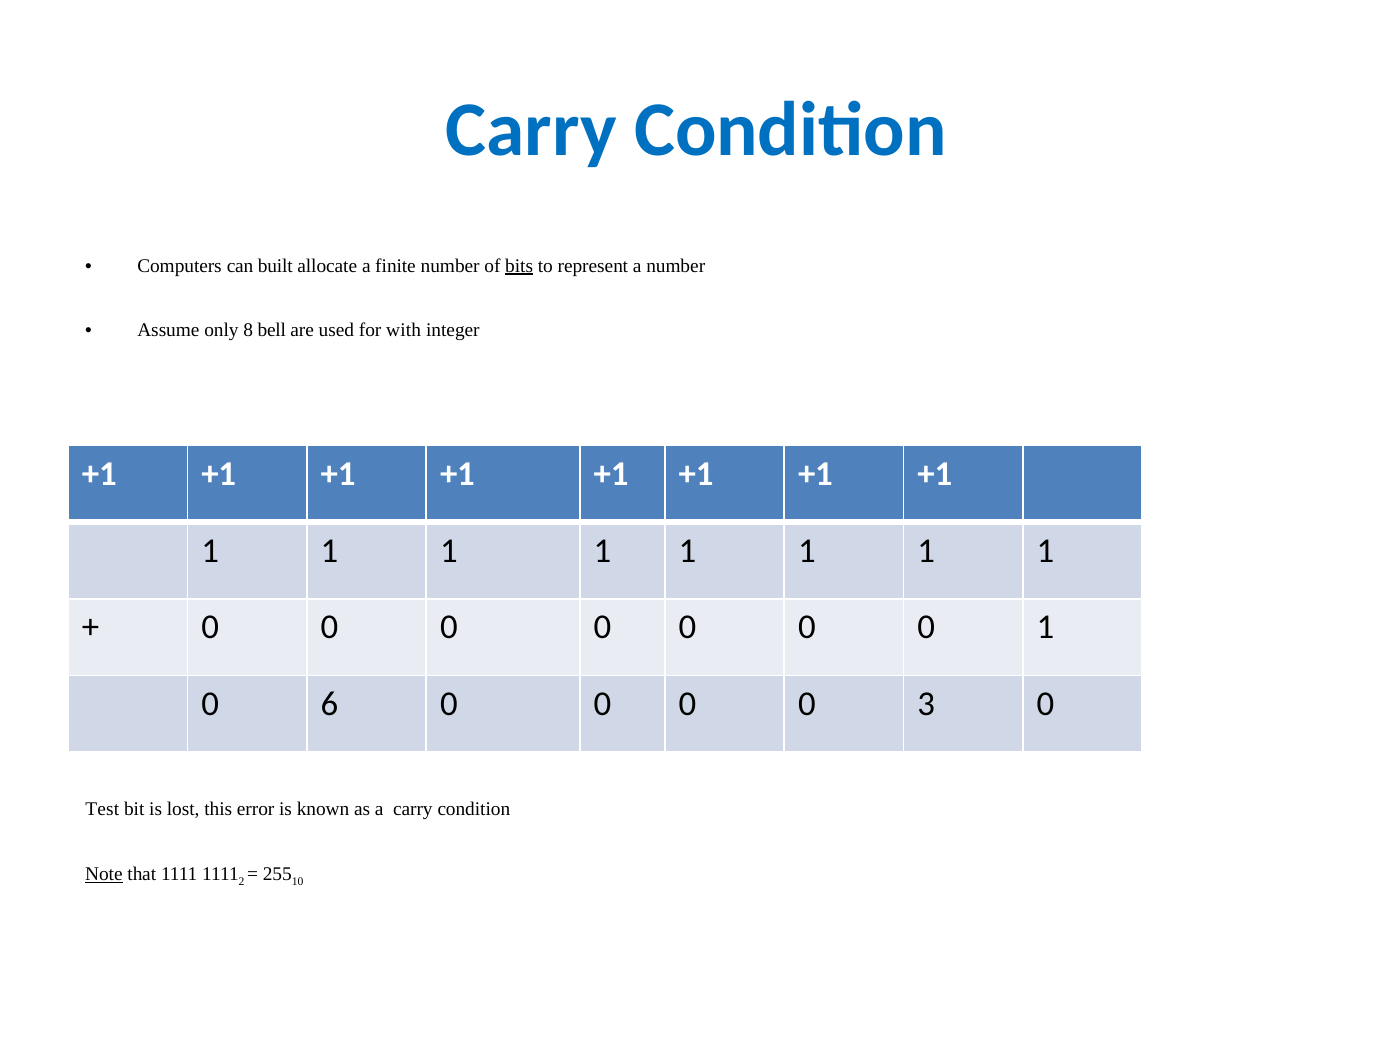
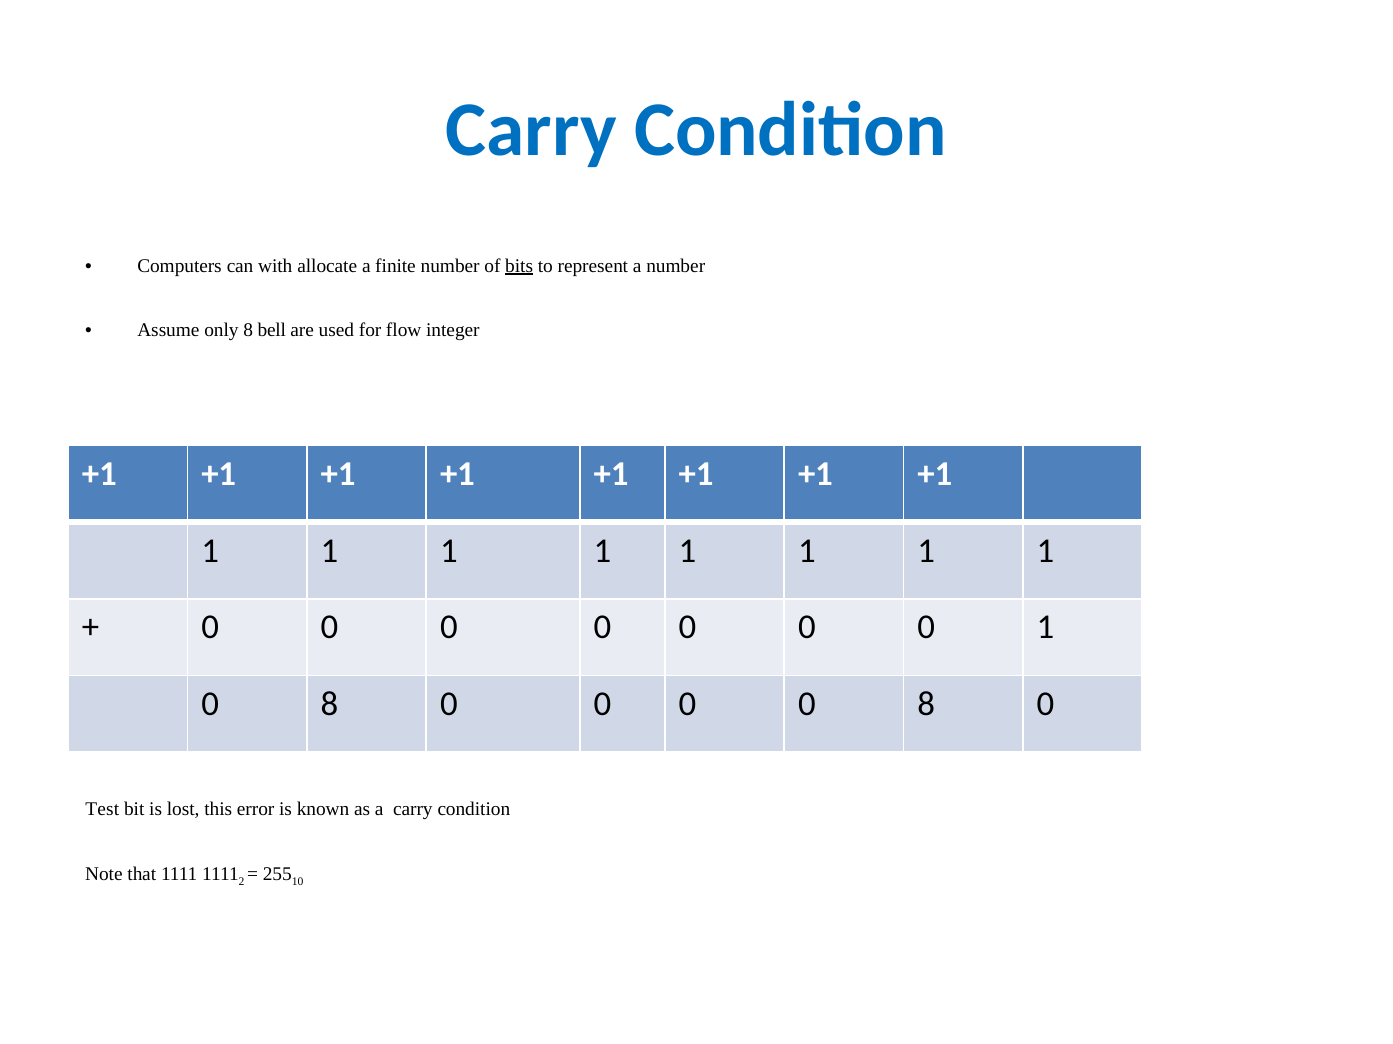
built: built -> with
with: with -> flow
6 at (329, 705): 6 -> 8
0 0 3: 3 -> 8
Note underline: present -> none
